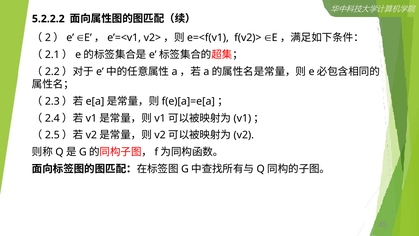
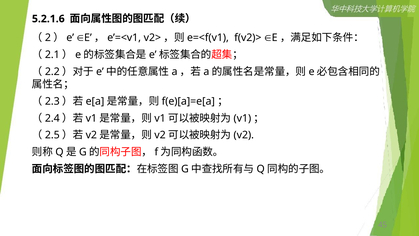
5.2.2.2: 5.2.2.2 -> 5.2.1.6
